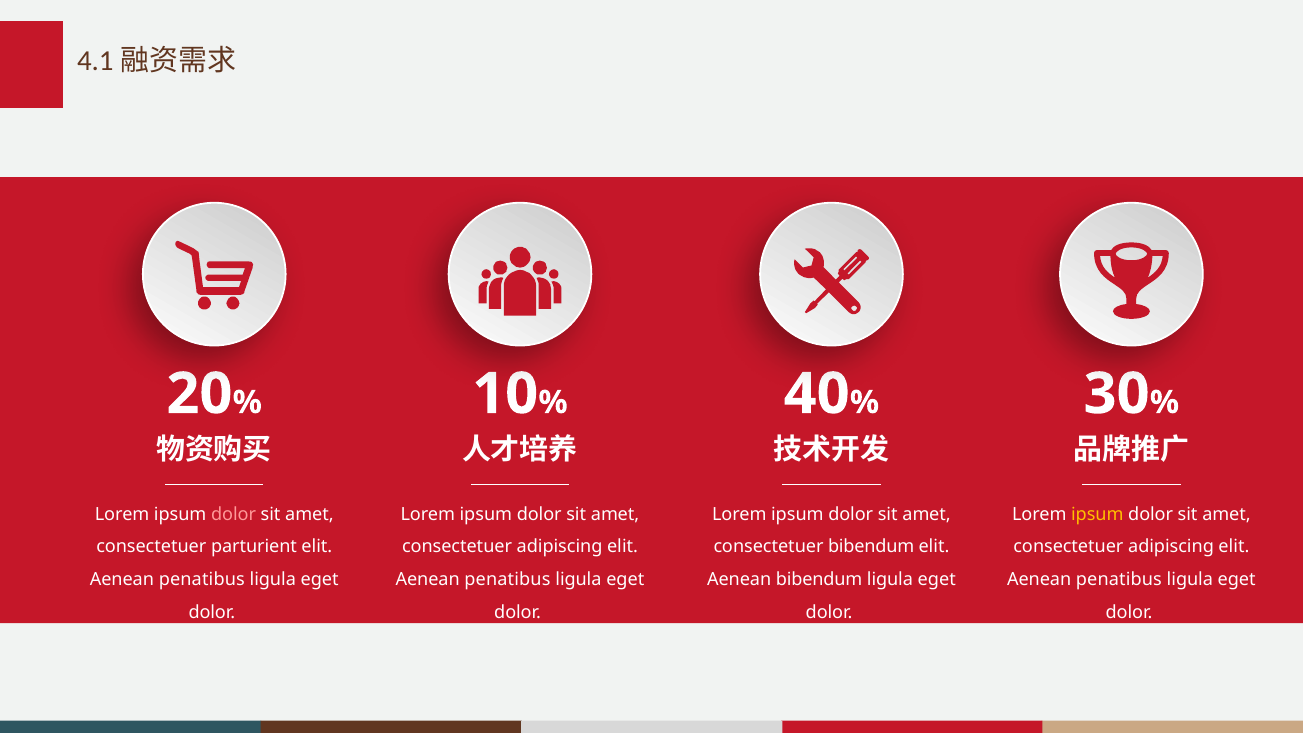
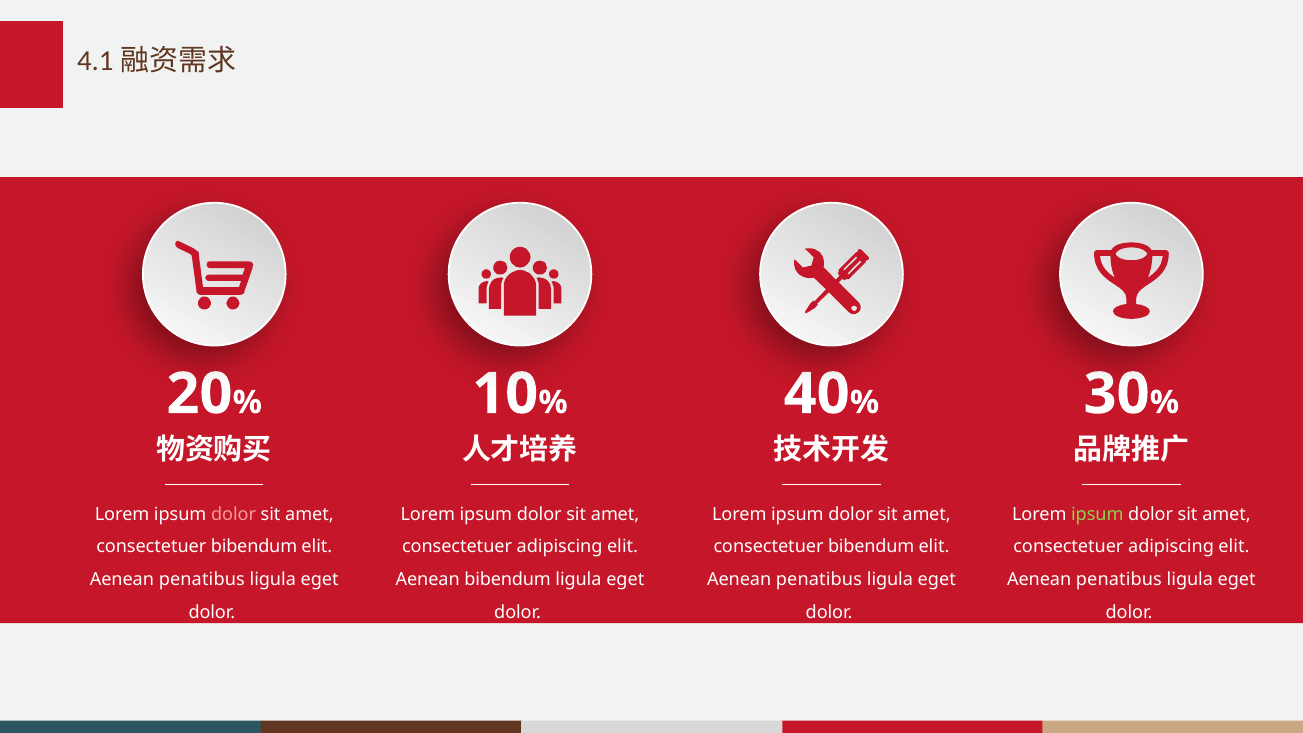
ipsum at (1097, 514) colour: yellow -> light green
parturient at (254, 547): parturient -> bibendum
penatibus at (507, 580): penatibus -> bibendum
bibendum at (819, 580): bibendum -> penatibus
